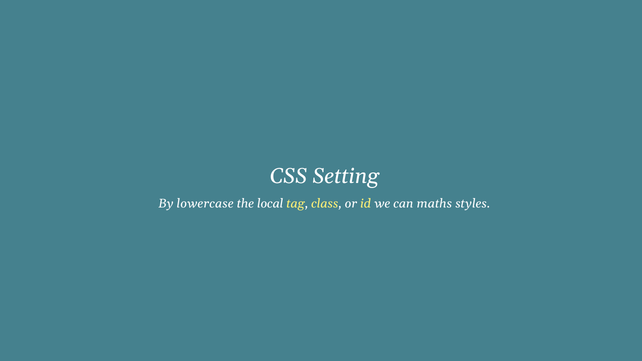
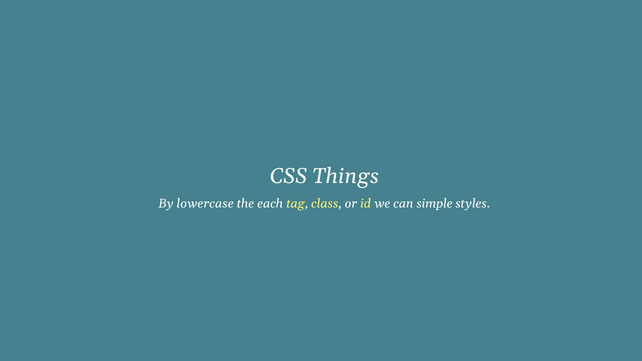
Setting: Setting -> Things
local: local -> each
maths: maths -> simple
